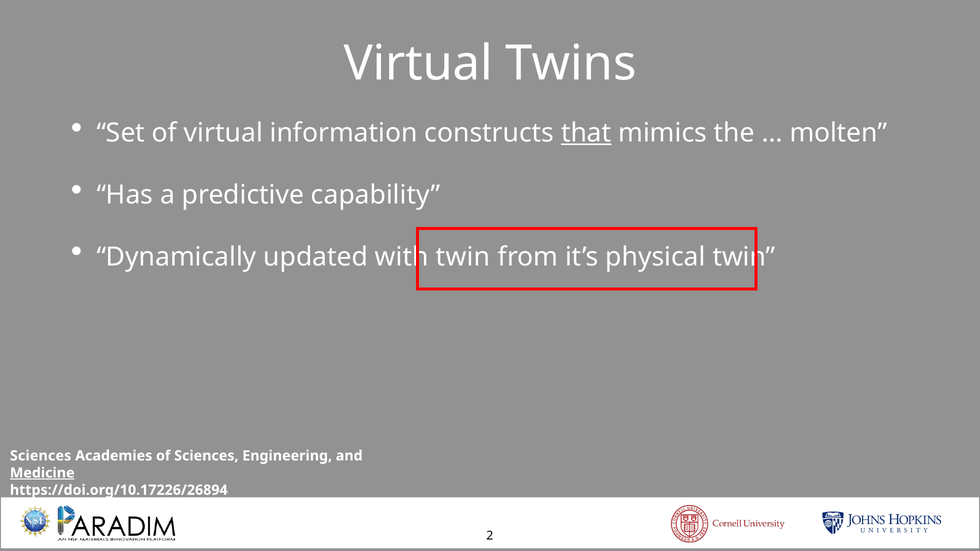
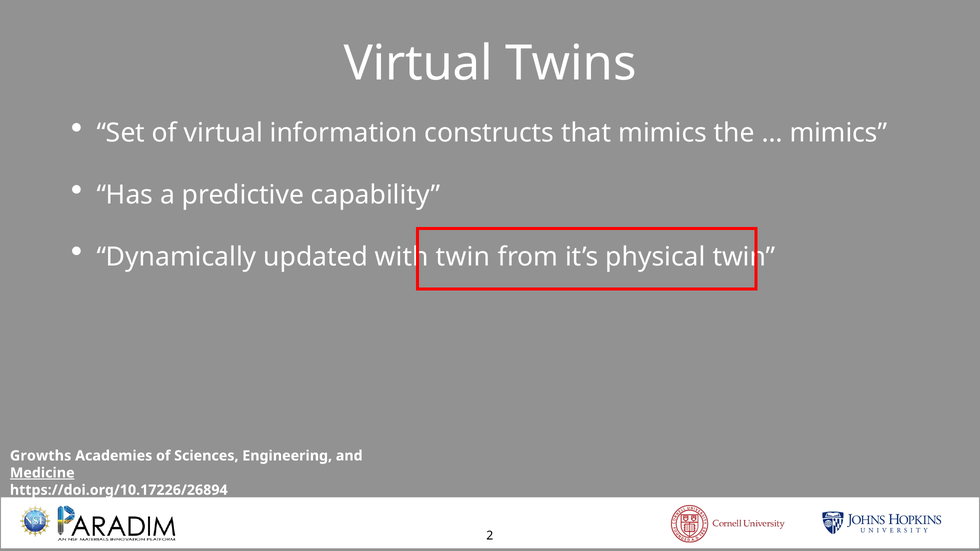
that underline: present -> none
molten at (838, 133): molten -> mimics
Sciences at (41, 456): Sciences -> Growths
